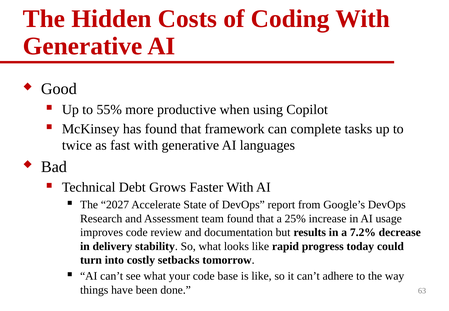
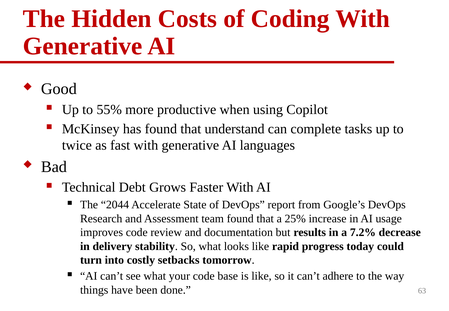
framework: framework -> understand
2027: 2027 -> 2044
